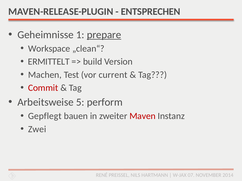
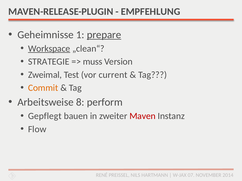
ENTSPRECHEN: ENTSPRECHEN -> EMPFEHLUNG
Workspace underline: none -> present
ERMITTELT: ERMITTELT -> STRATEGIE
build: build -> muss
Machen: Machen -> Zweimal
Commit colour: red -> orange
5: 5 -> 8
Zwei: Zwei -> Flow
